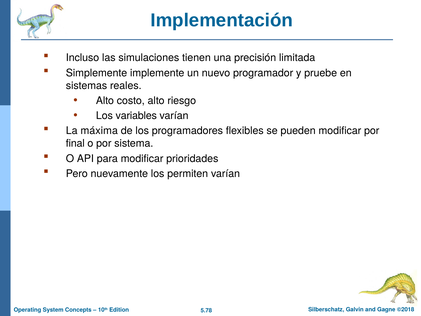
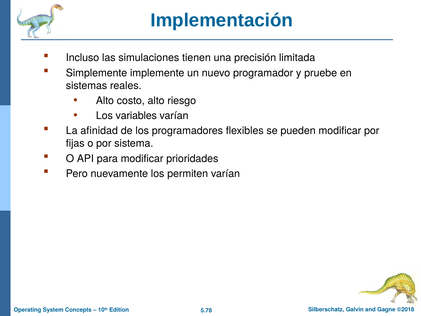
máxima: máxima -> afinidad
final: final -> fijas
